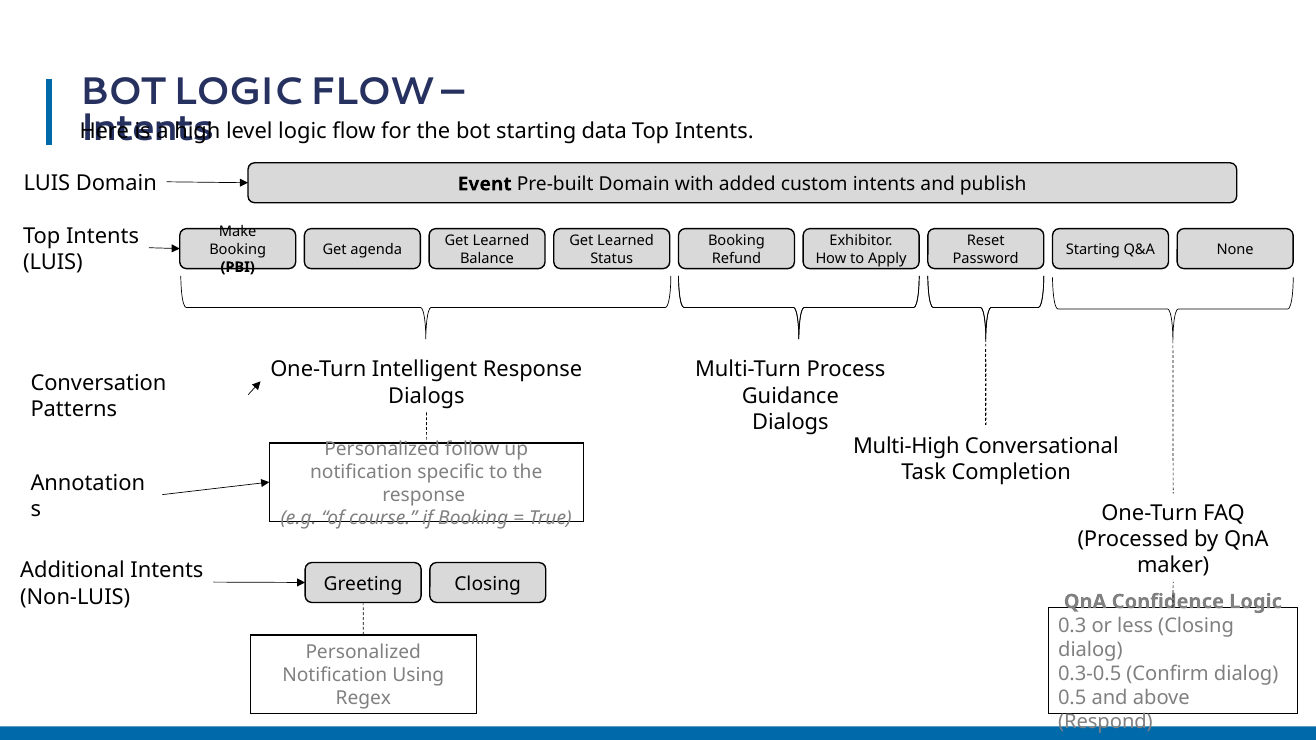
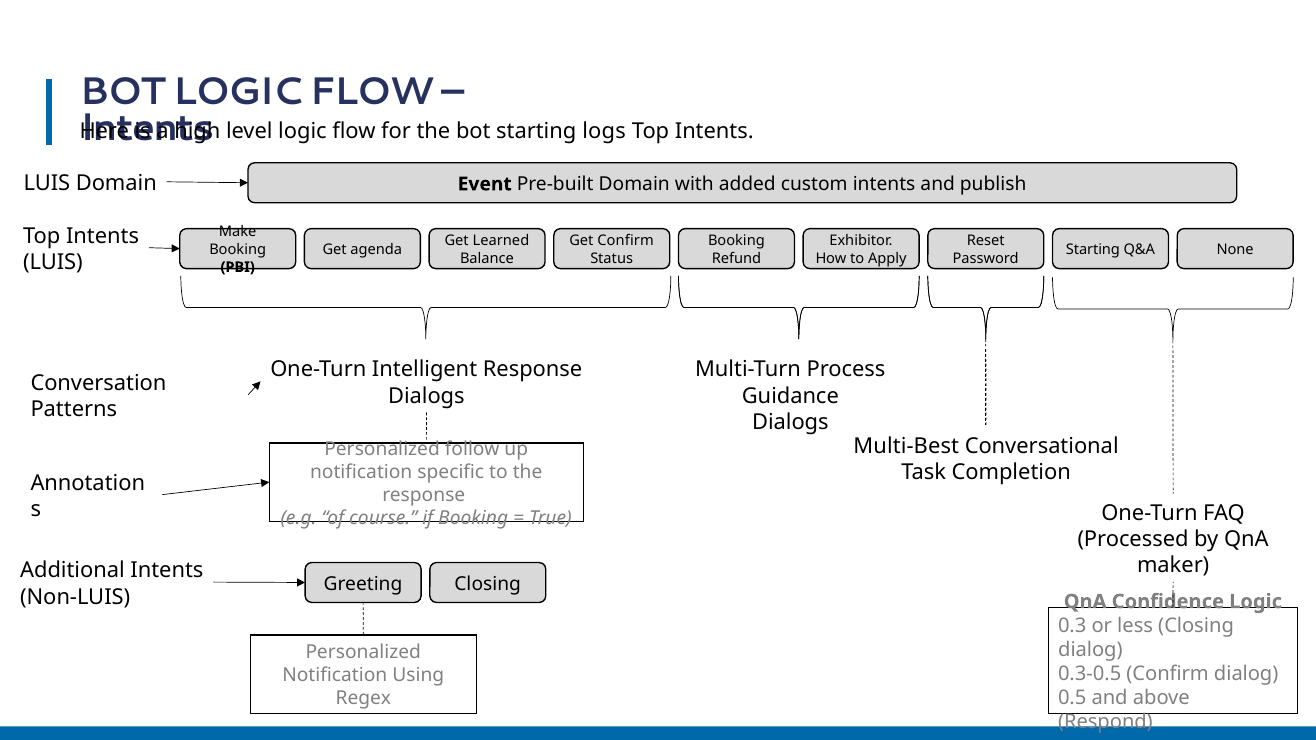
data: data -> logs
Learned at (626, 241): Learned -> Confirm
Multi-High: Multi-High -> Multi-Best
